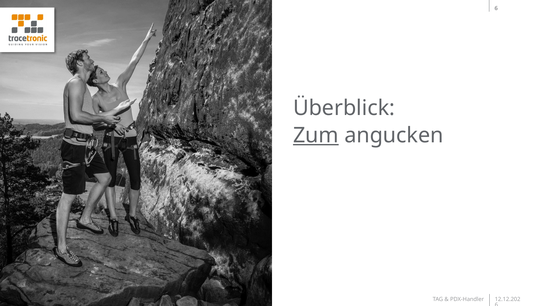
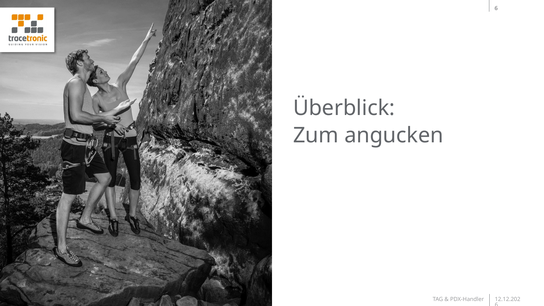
Zum underline: present -> none
